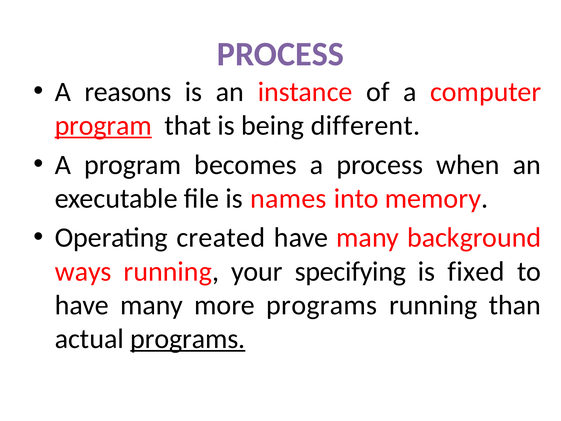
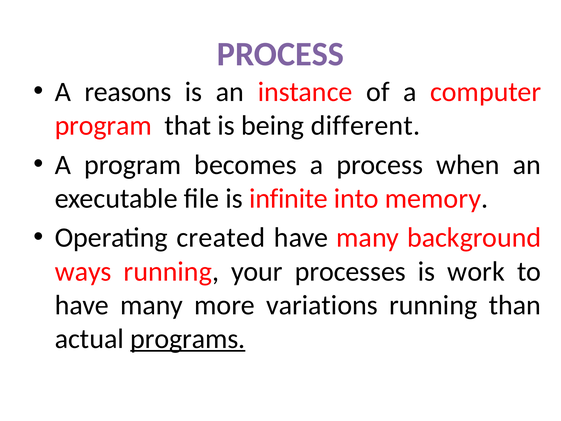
program at (103, 125) underline: present -> none
names: names -> infinite
specifying: specifying -> processes
fixed: fixed -> work
more programs: programs -> variations
